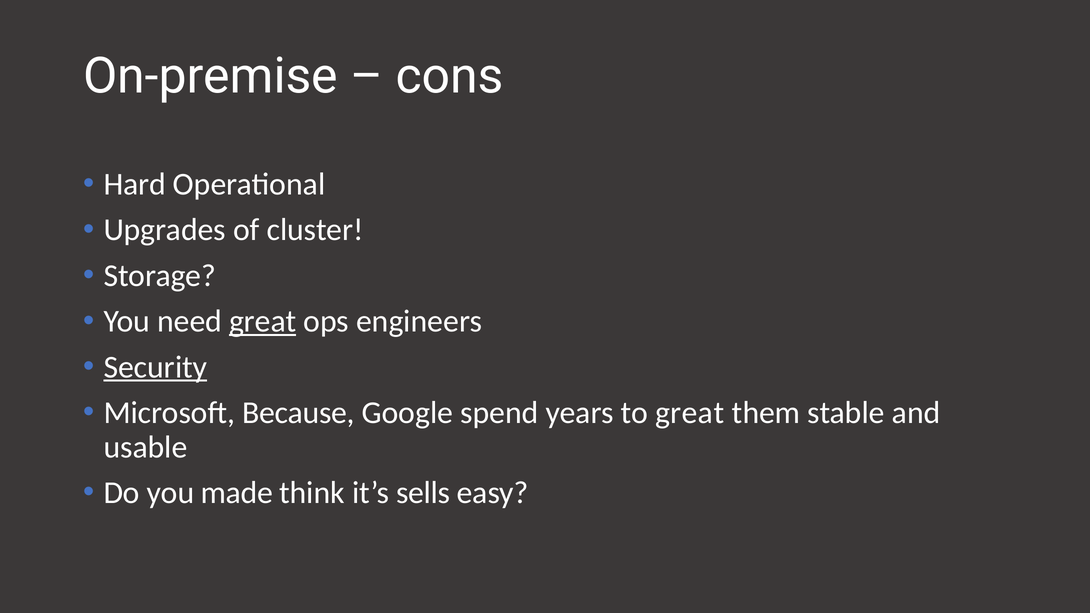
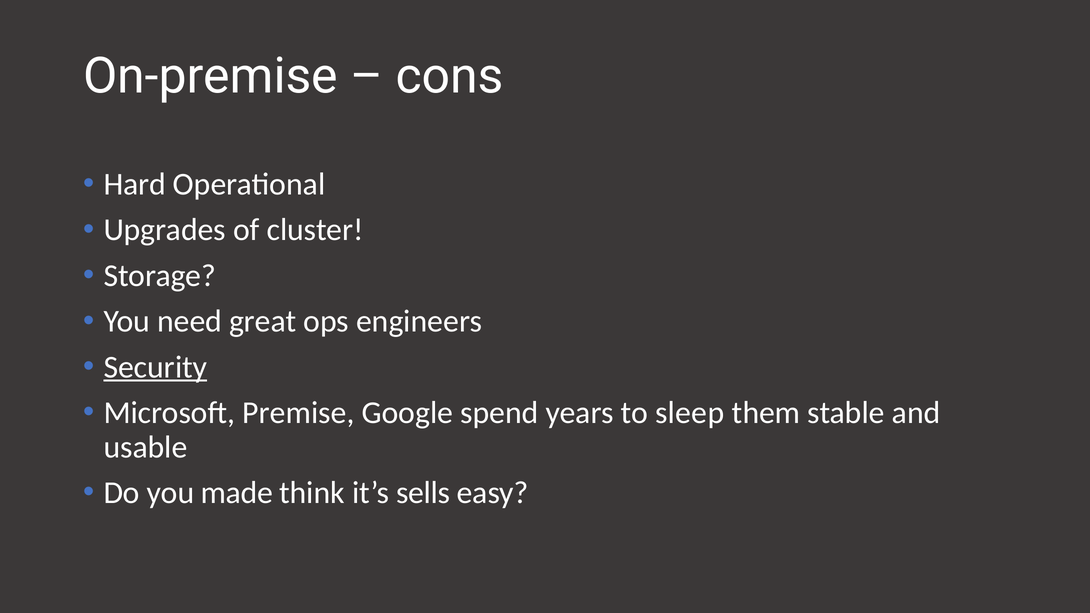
great at (263, 321) underline: present -> none
Because: Because -> Premise
to great: great -> sleep
